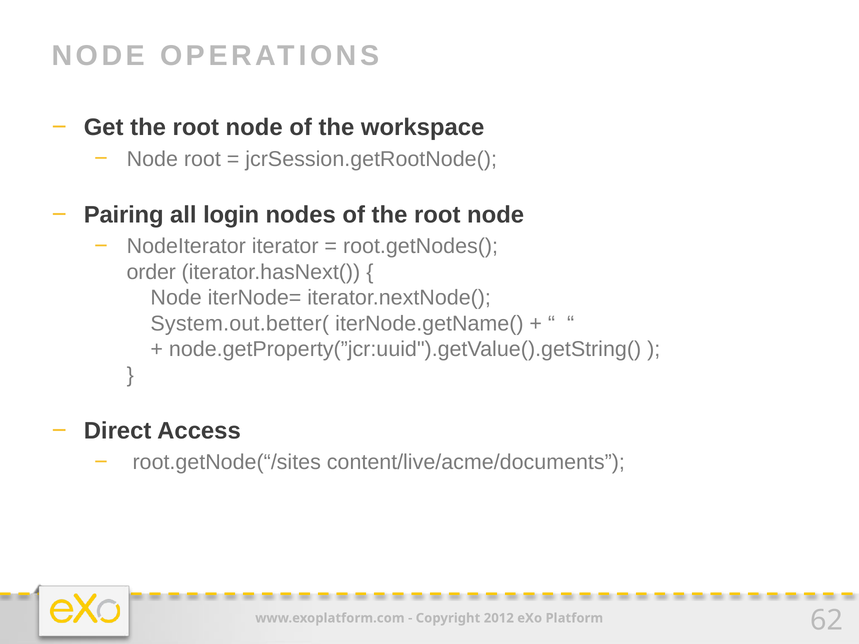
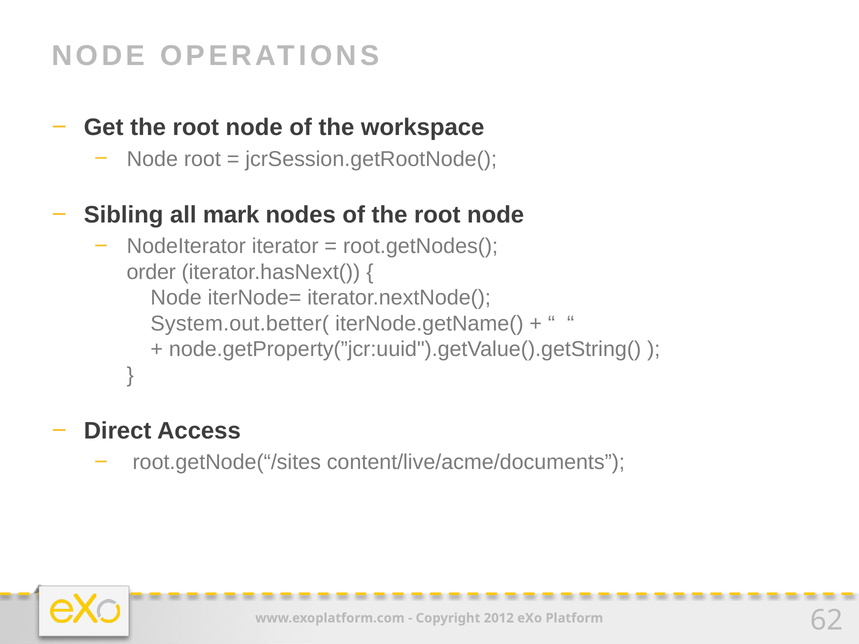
Pairing: Pairing -> Sibling
login: login -> mark
